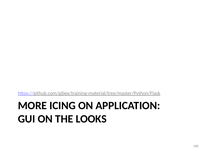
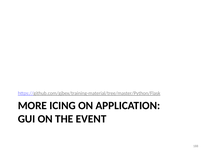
LOOKS: LOOKS -> EVENT
